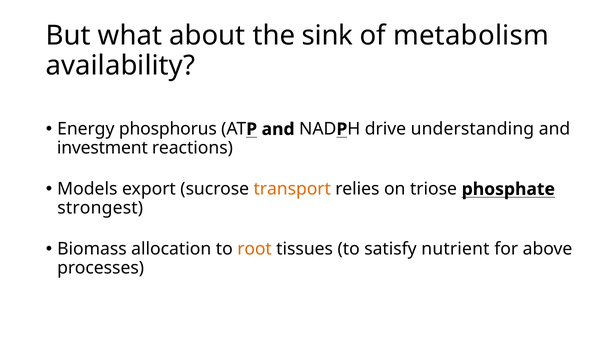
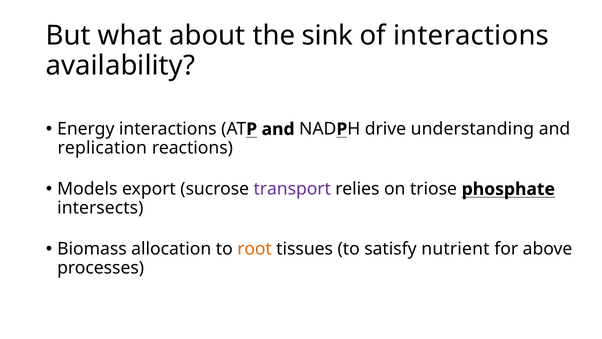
of metabolism: metabolism -> interactions
Energy phosphorus: phosphorus -> interactions
investment: investment -> replication
transport colour: orange -> purple
strongest: strongest -> intersects
